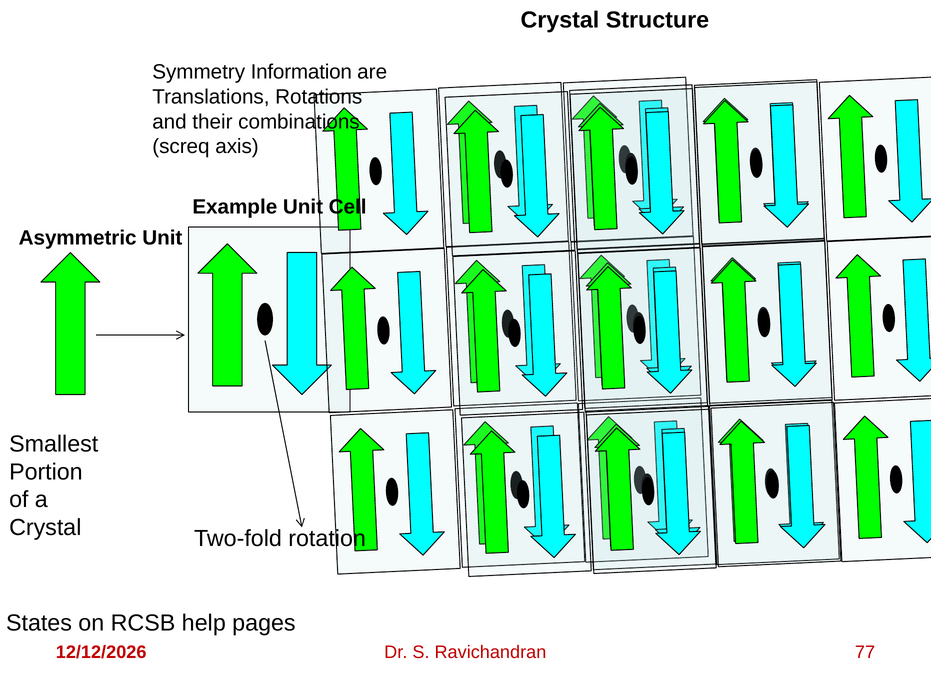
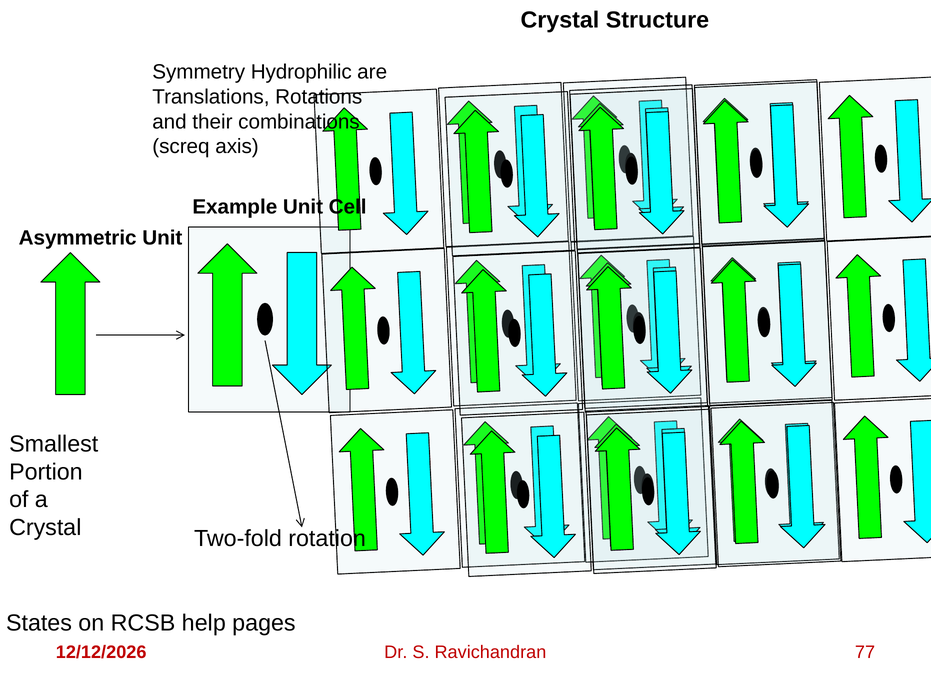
Information: Information -> Hydrophilic
